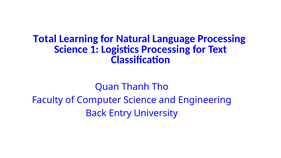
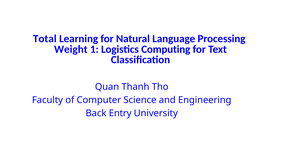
Science at (71, 49): Science -> Weight
Logistics Processing: Processing -> Computing
